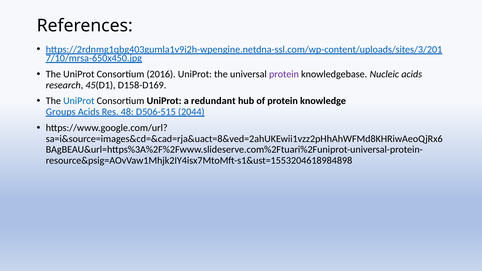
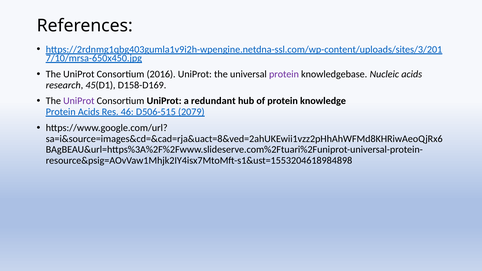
UniProt at (79, 101) colour: blue -> purple
Groups at (61, 112): Groups -> Protein
48: 48 -> 46
2044: 2044 -> 2079
